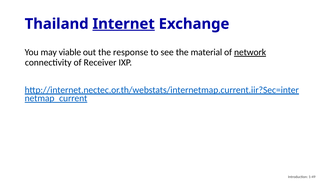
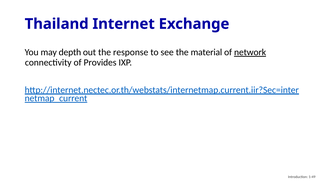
Internet underline: present -> none
viable: viable -> depth
Receiver: Receiver -> Provides
